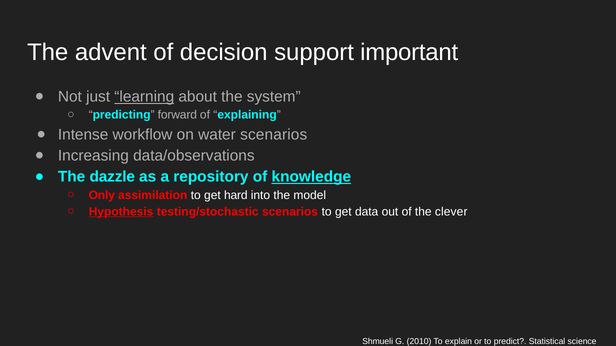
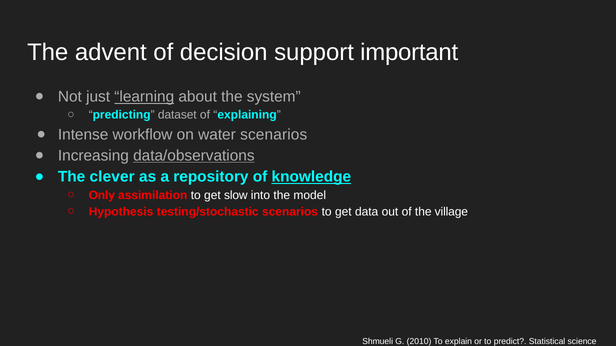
forward: forward -> dataset
data/observations underline: none -> present
dazzle: dazzle -> clever
hard: hard -> slow
Hypothesis underline: present -> none
clever: clever -> village
